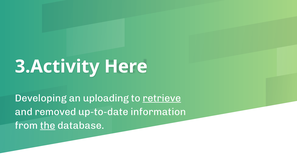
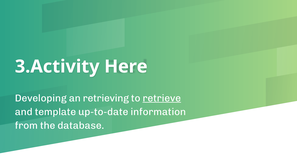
uploading: uploading -> retrieving
removed: removed -> template
the underline: present -> none
